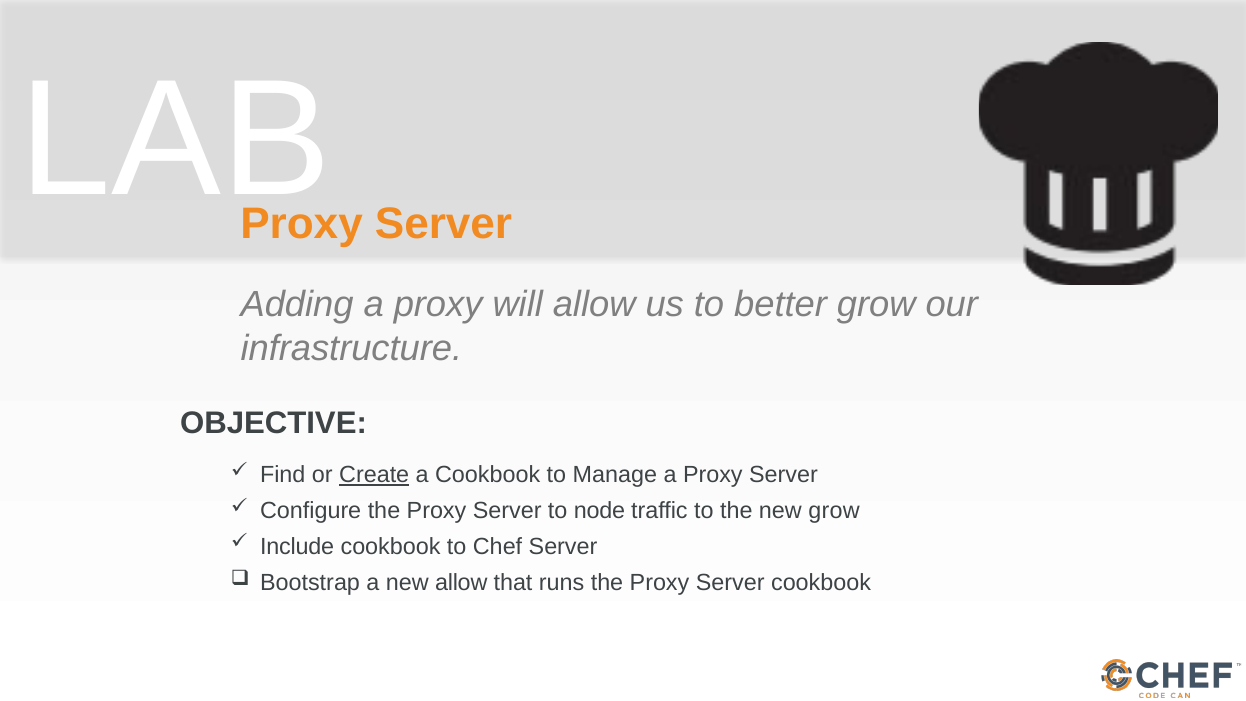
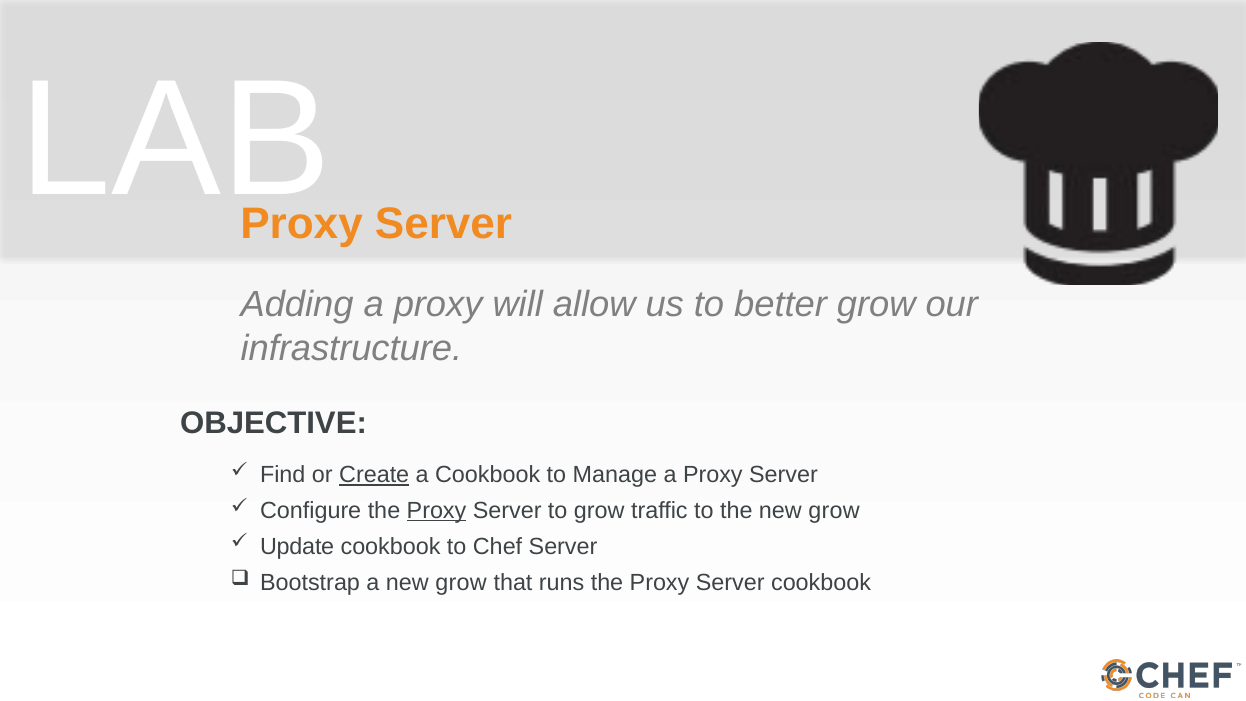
Proxy at (437, 511) underline: none -> present
to node: node -> grow
Include: Include -> Update
a new allow: allow -> grow
